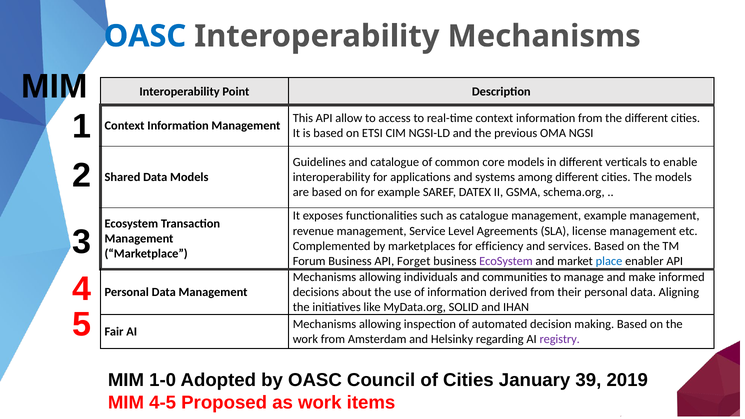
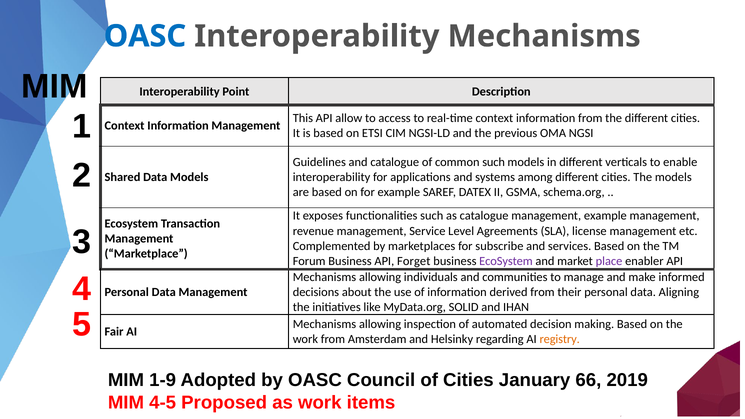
common core: core -> such
efficiency: efficiency -> subscribe
place colour: blue -> purple
registry colour: purple -> orange
1-0: 1-0 -> 1-9
39: 39 -> 66
